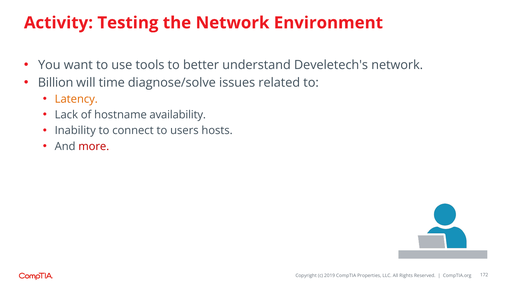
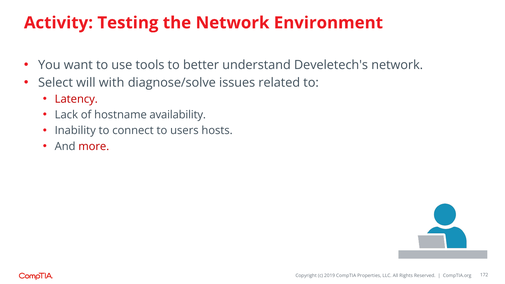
Billion: Billion -> Select
time: time -> with
Latency colour: orange -> red
